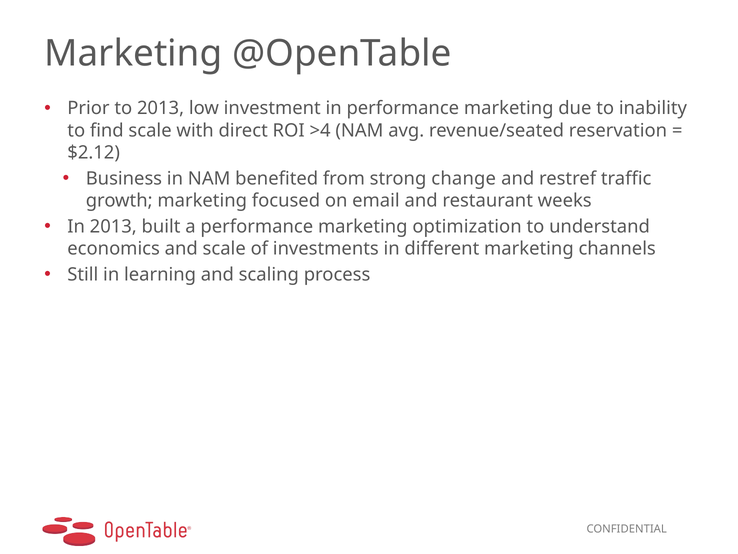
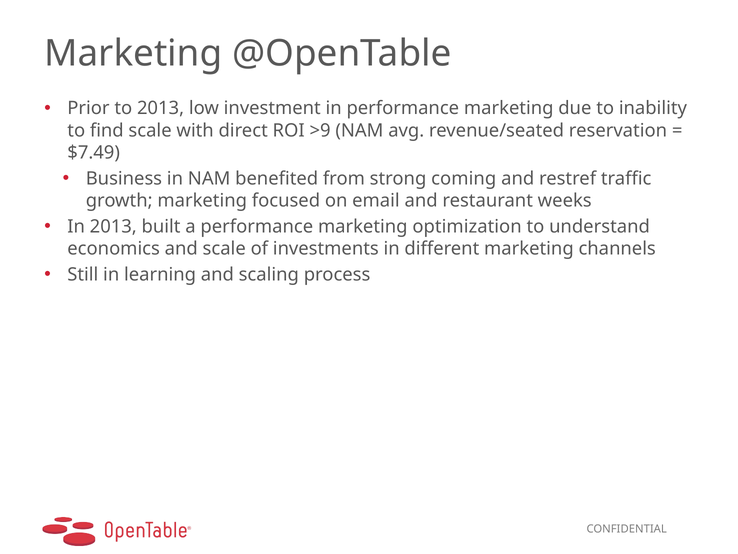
>4: >4 -> >9
$2.12: $2.12 -> $7.49
change: change -> coming
